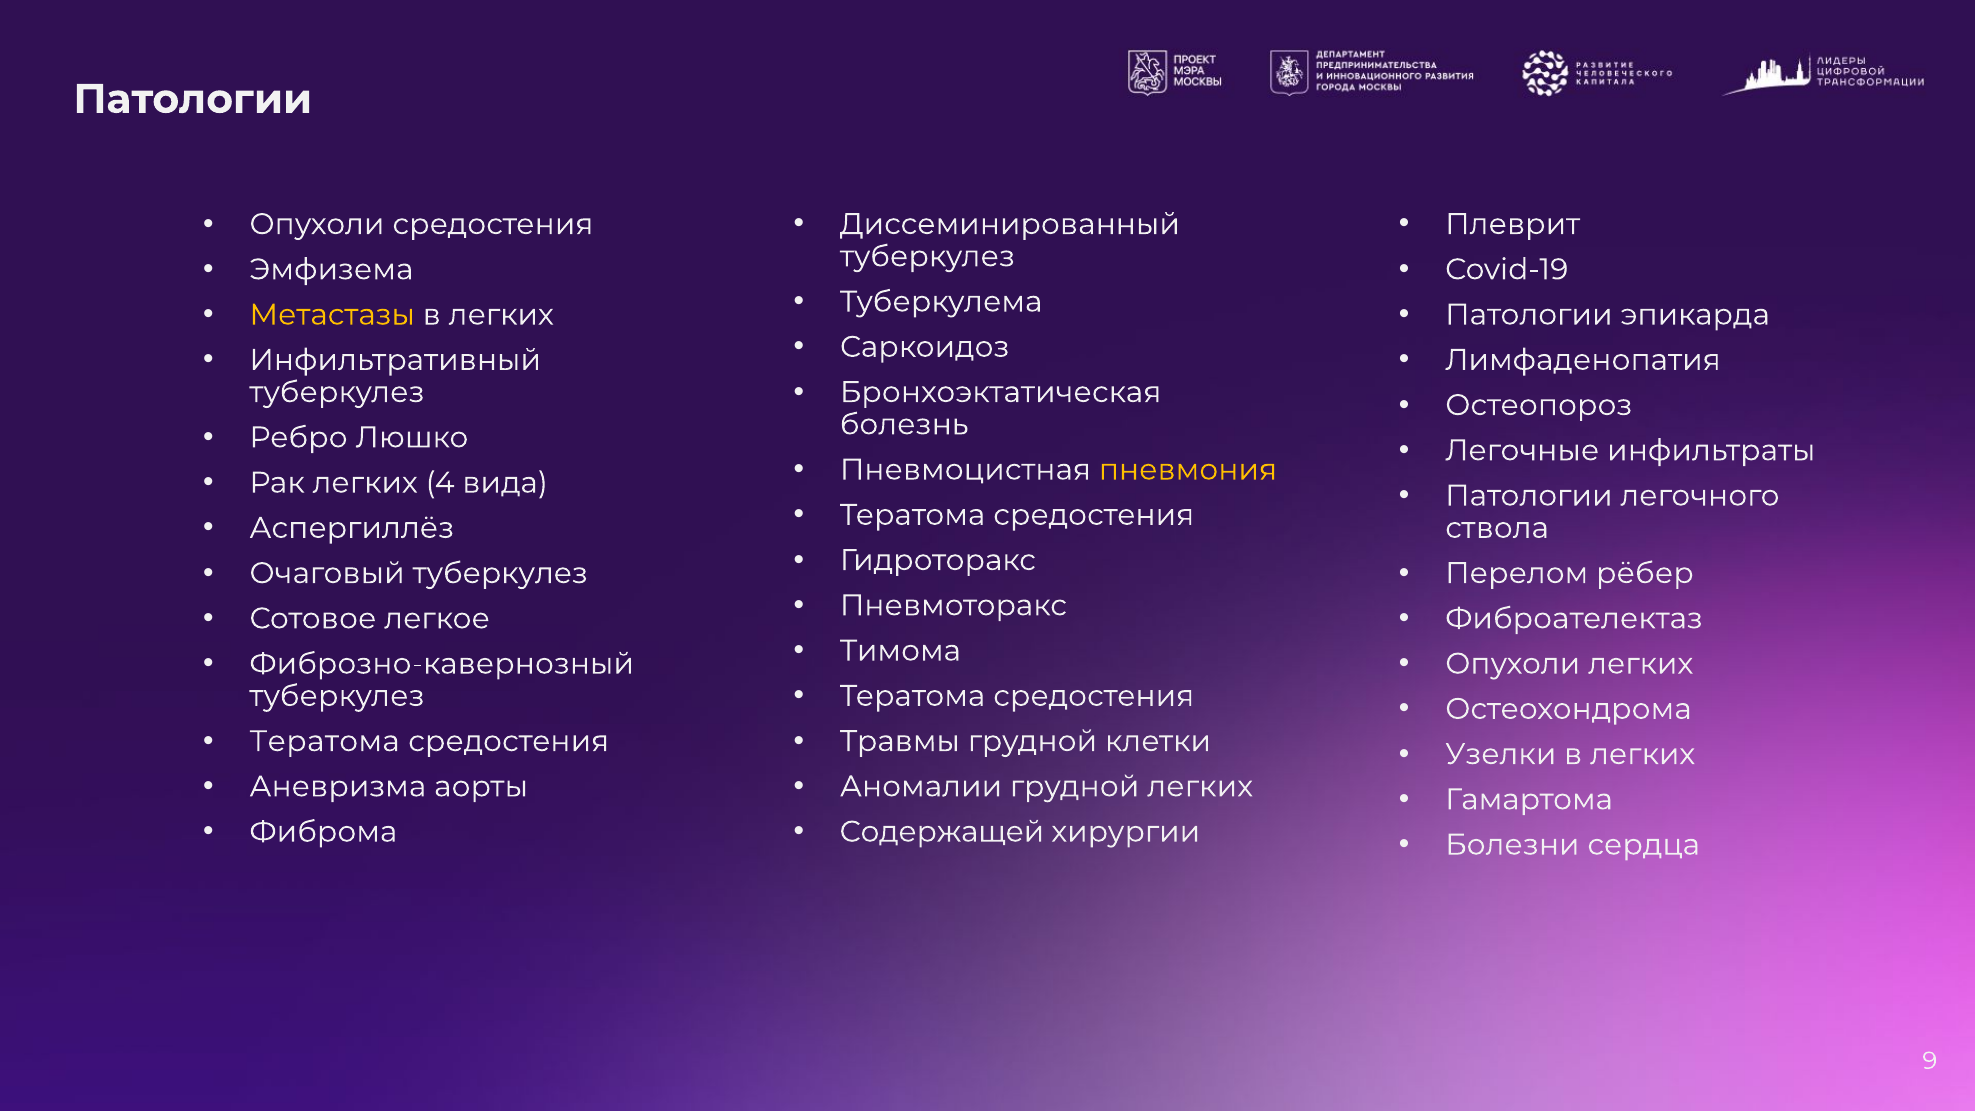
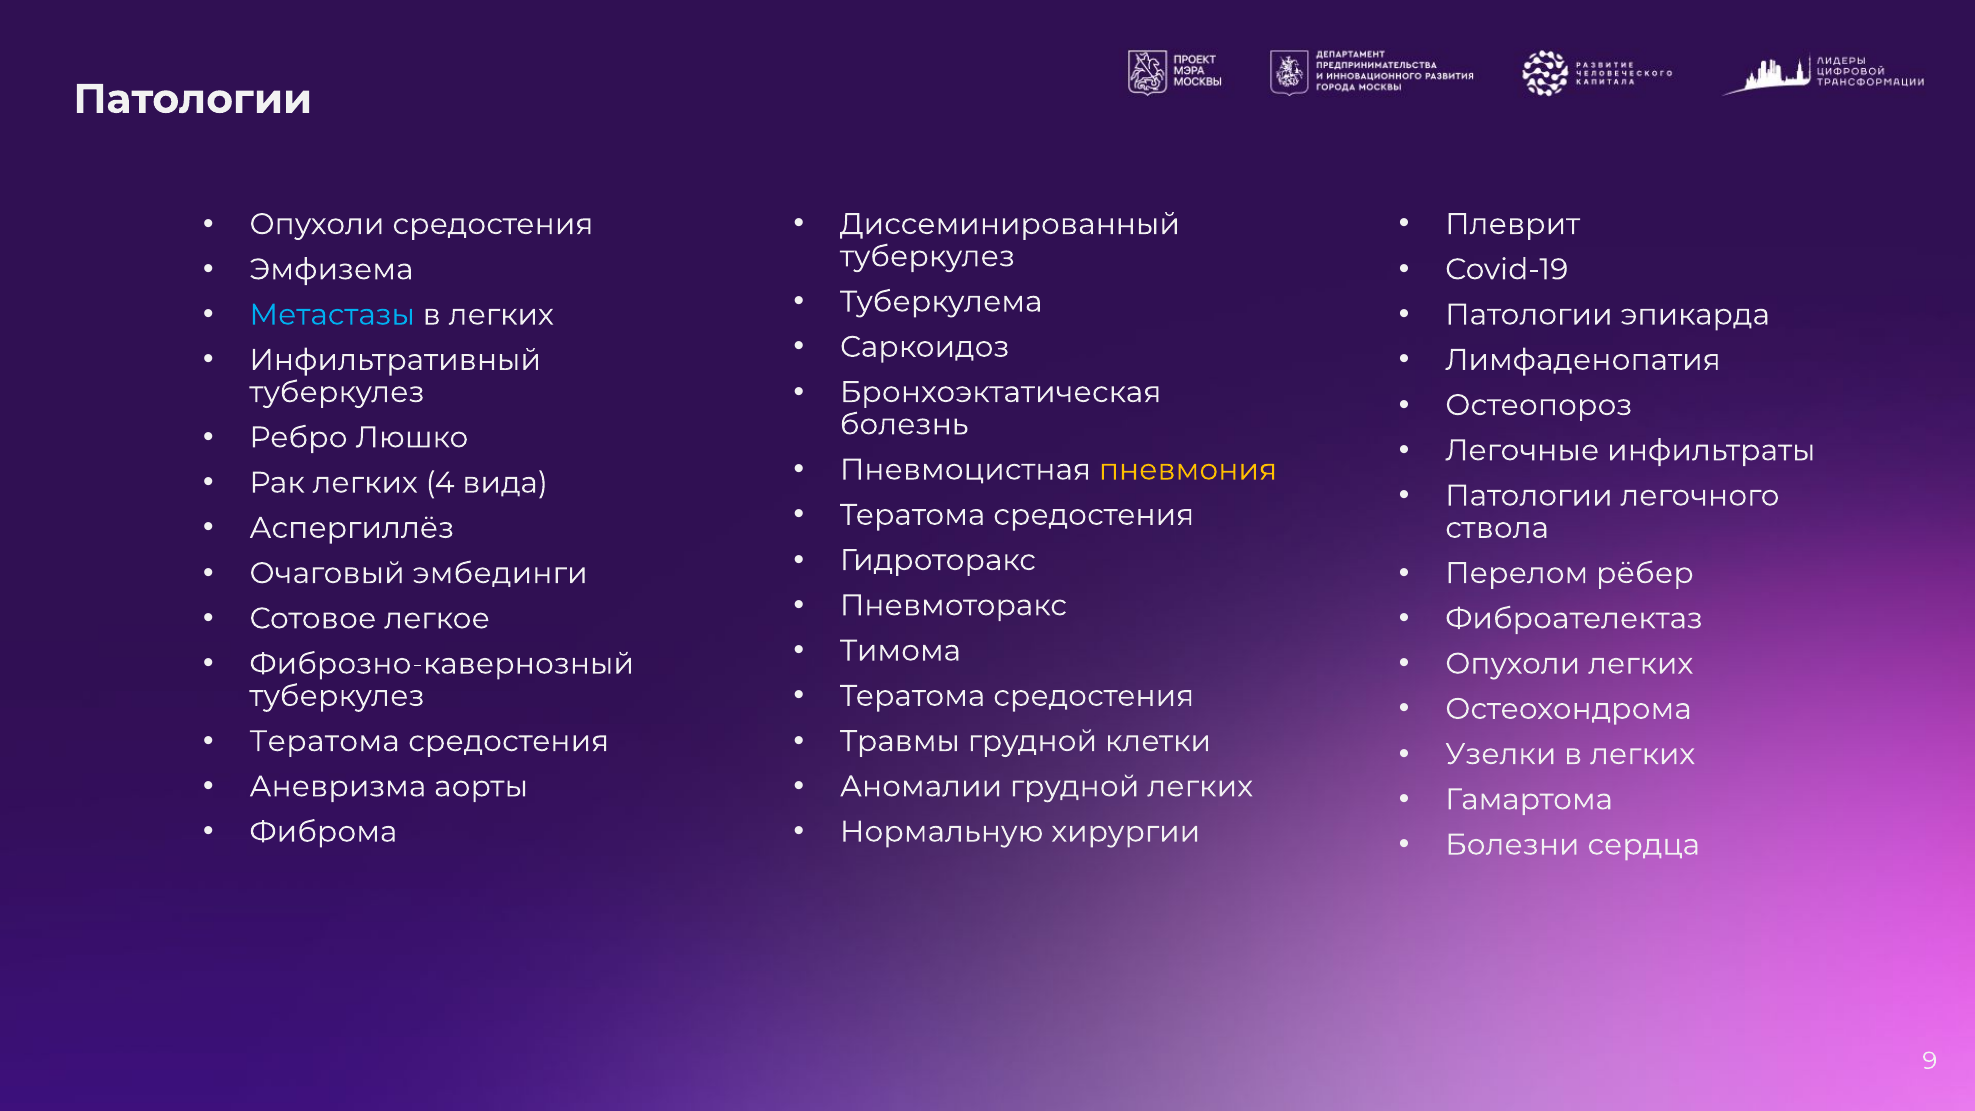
Метастазы colour: yellow -> light blue
Очаговый туберкулез: туберкулез -> эмбединги
Содержащей: Содержащей -> Нормальную
